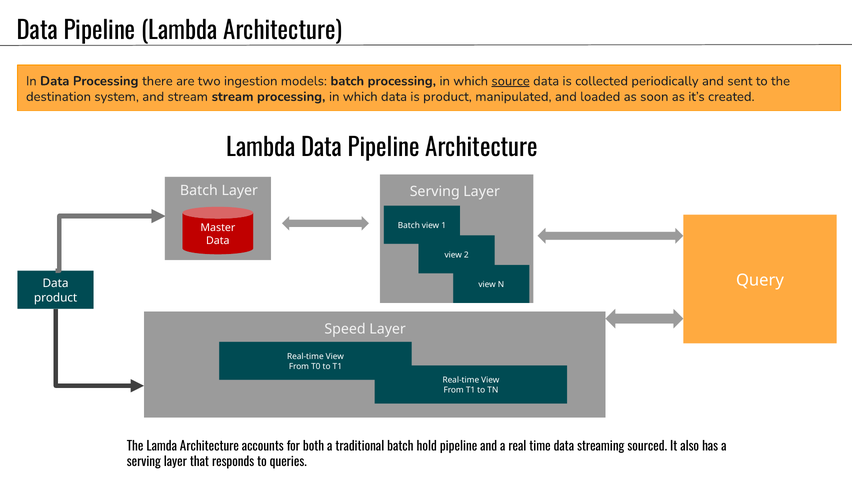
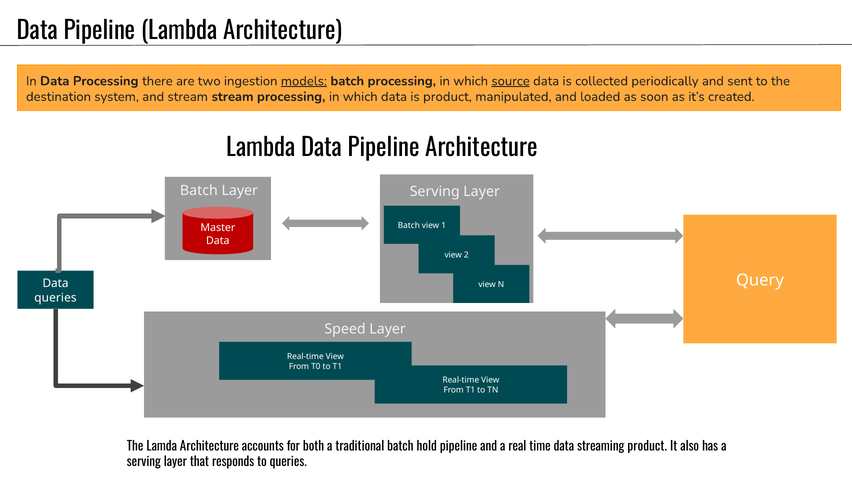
models underline: none -> present
product at (56, 298): product -> queries
streaming sourced: sourced -> product
